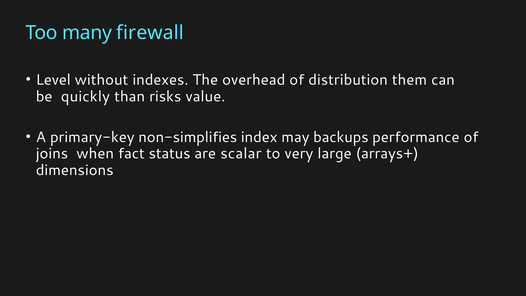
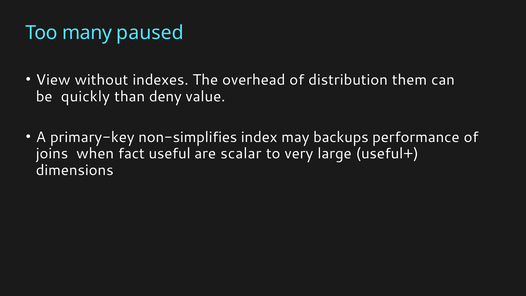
firewall: firewall -> paused
Level: Level -> View
risks: risks -> deny
status: status -> useful
arrays+: arrays+ -> useful+
